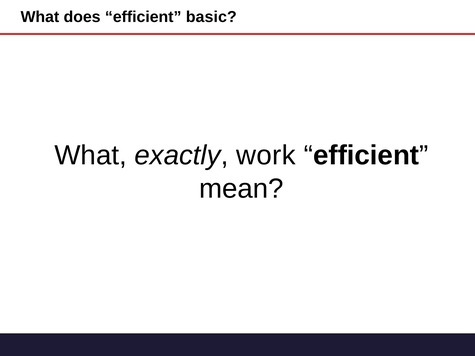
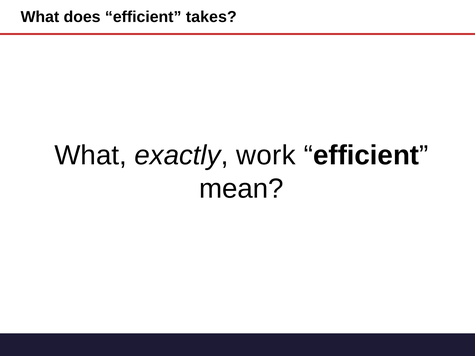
basic: basic -> takes
